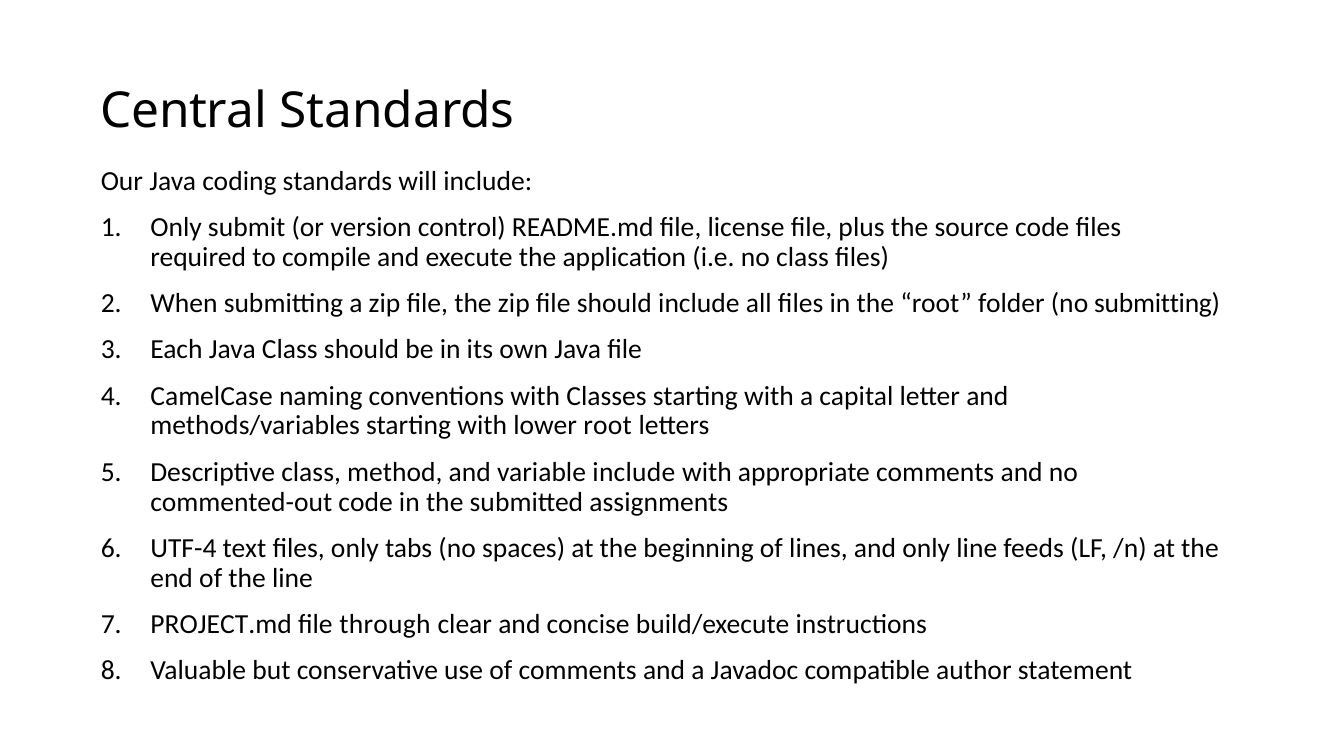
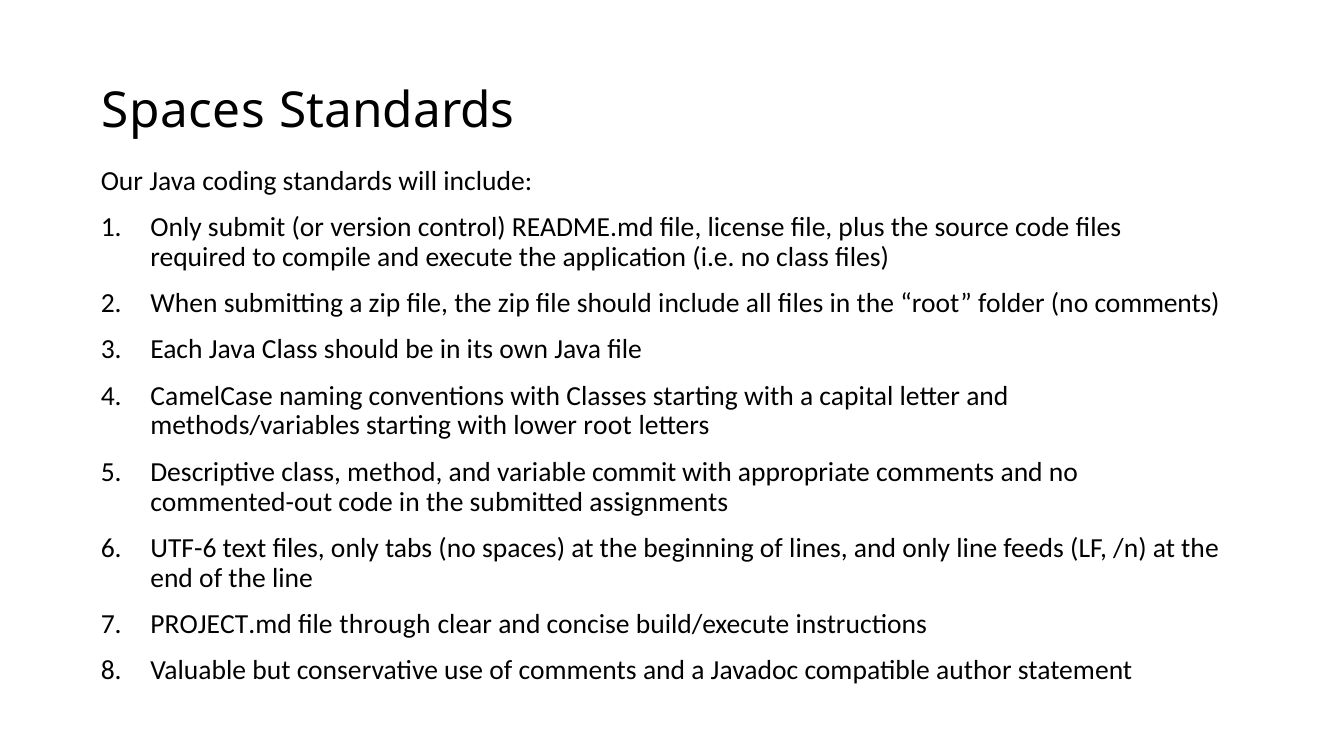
Central at (184, 111): Central -> Spaces
no submitting: submitting -> comments
variable include: include -> commit
UTF-4: UTF-4 -> UTF-6
